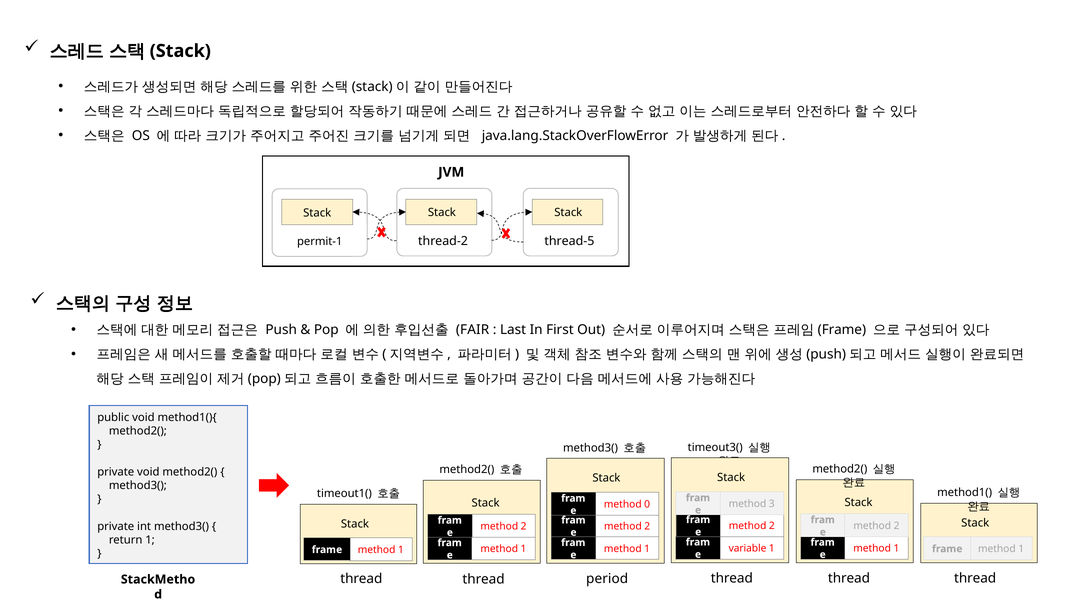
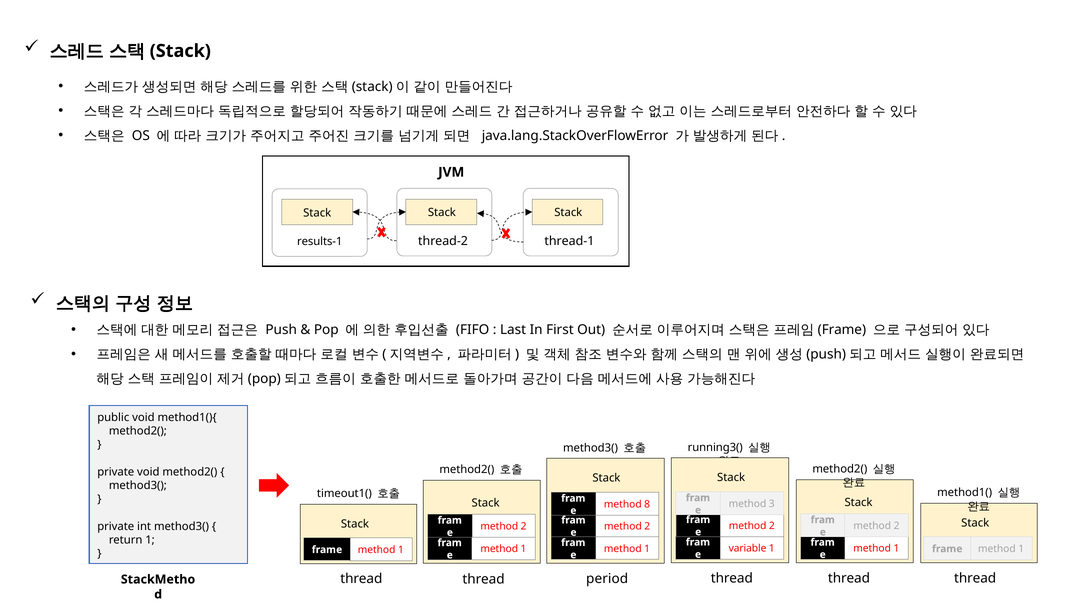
thread-5: thread-5 -> thread-1
permit-1: permit-1 -> results-1
FAIR: FAIR -> FIFO
timeout3(: timeout3( -> running3(
0: 0 -> 8
